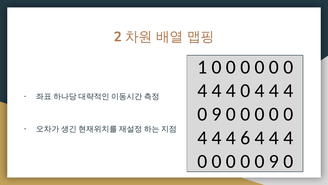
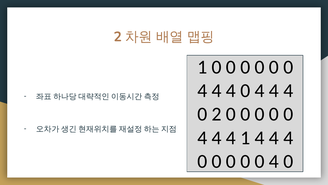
9 at (217, 114): 9 -> 2
4 6: 6 -> 1
9 at (274, 161): 9 -> 4
